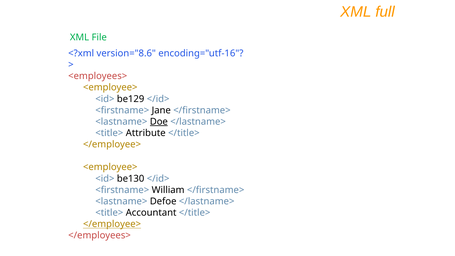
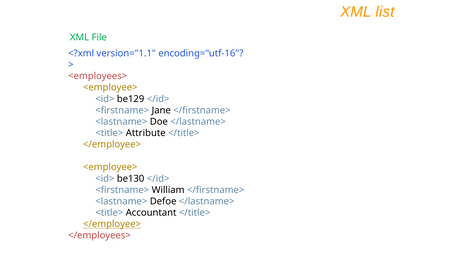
full: full -> list
version="8.6: version="8.6 -> version="1.1
Doe underline: present -> none
